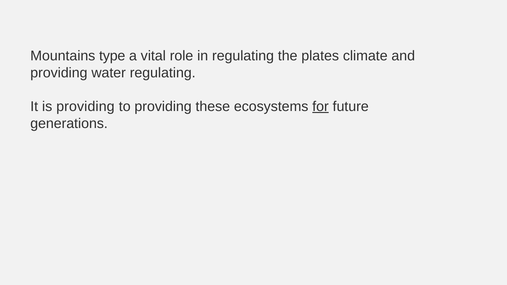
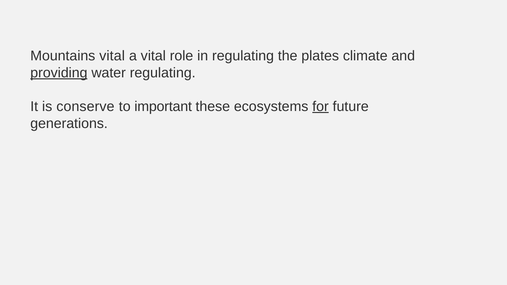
Mountains type: type -> vital
providing at (59, 73) underline: none -> present
is providing: providing -> conserve
to providing: providing -> important
